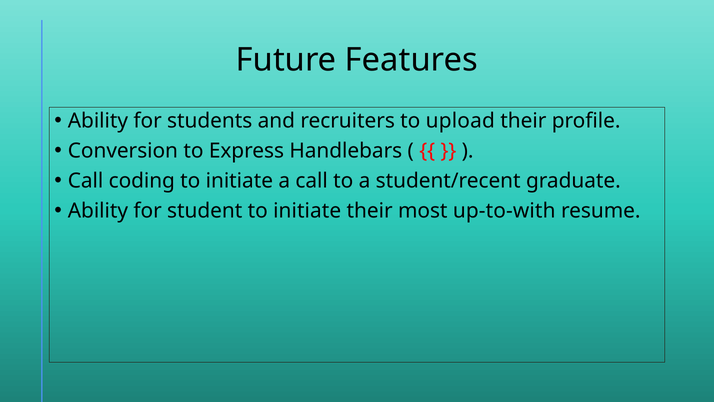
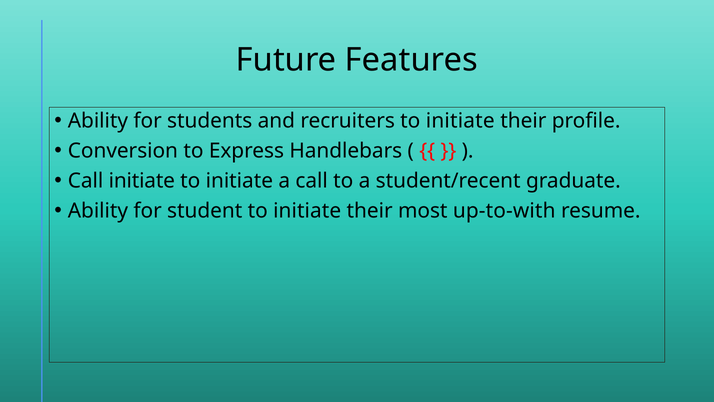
recruiters to upload: upload -> initiate
Call coding: coding -> initiate
